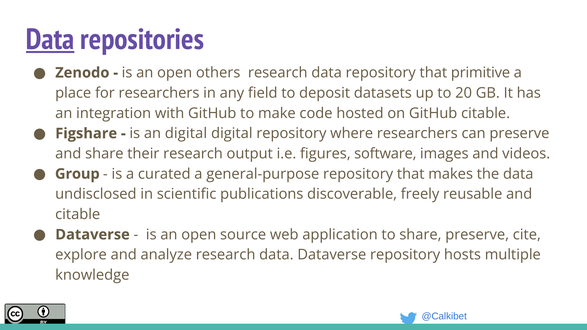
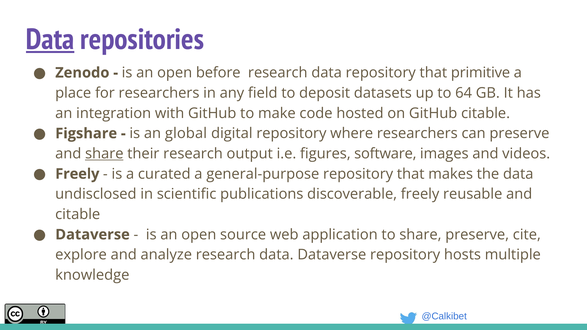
others: others -> before
20: 20 -> 64
an digital: digital -> global
share at (104, 154) underline: none -> present
Group at (77, 174): Group -> Freely
